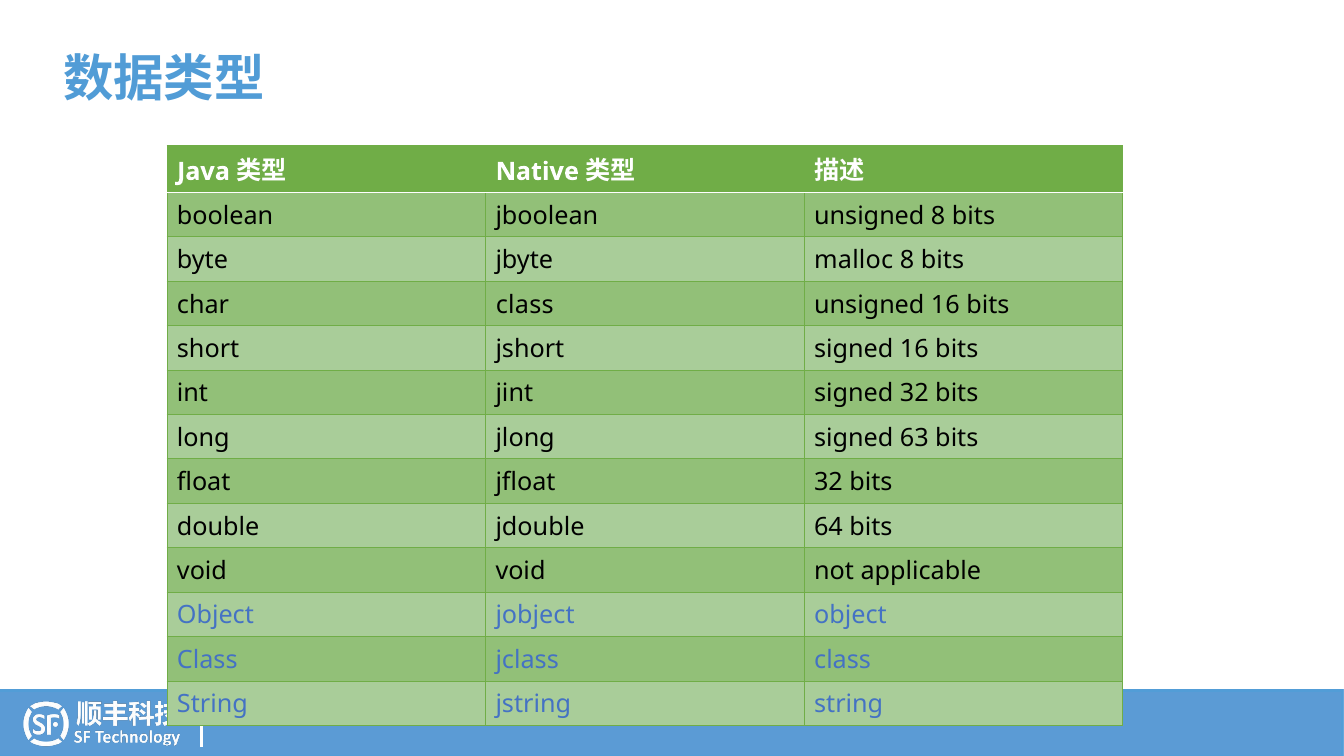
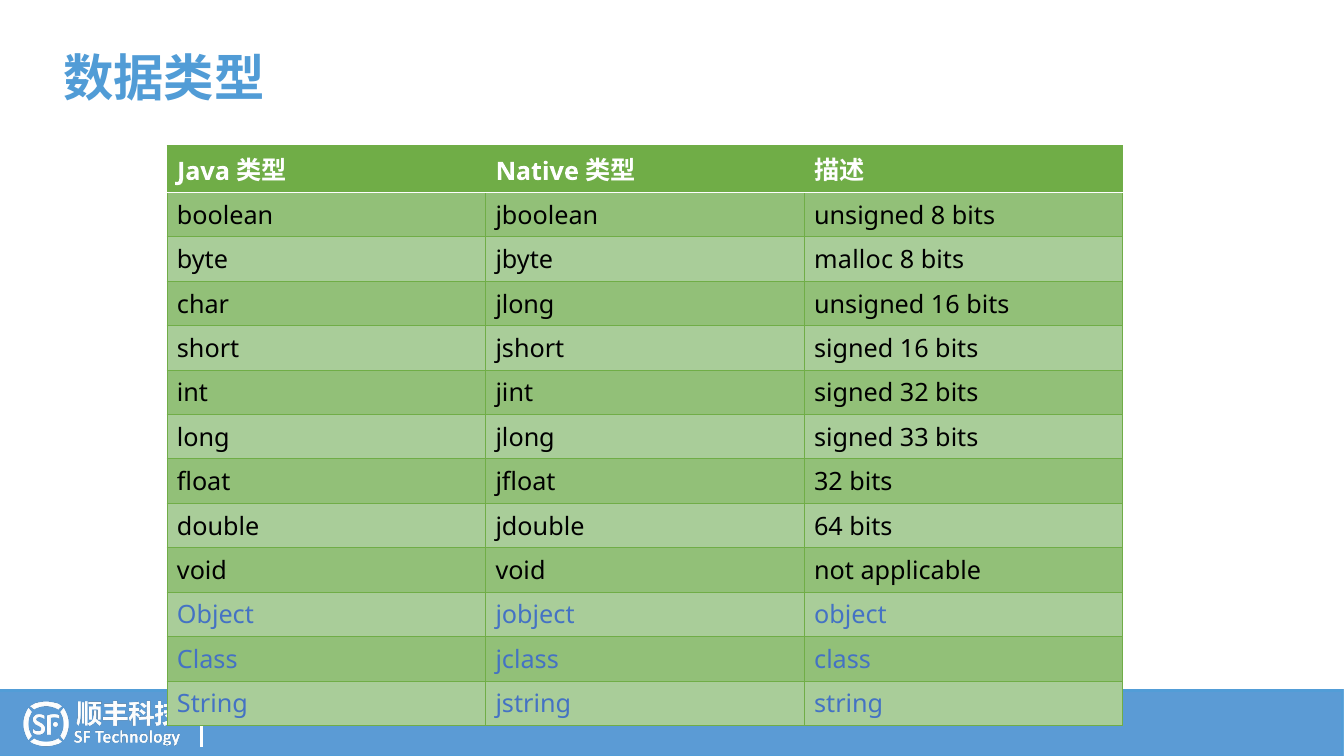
char class: class -> jlong
63: 63 -> 33
